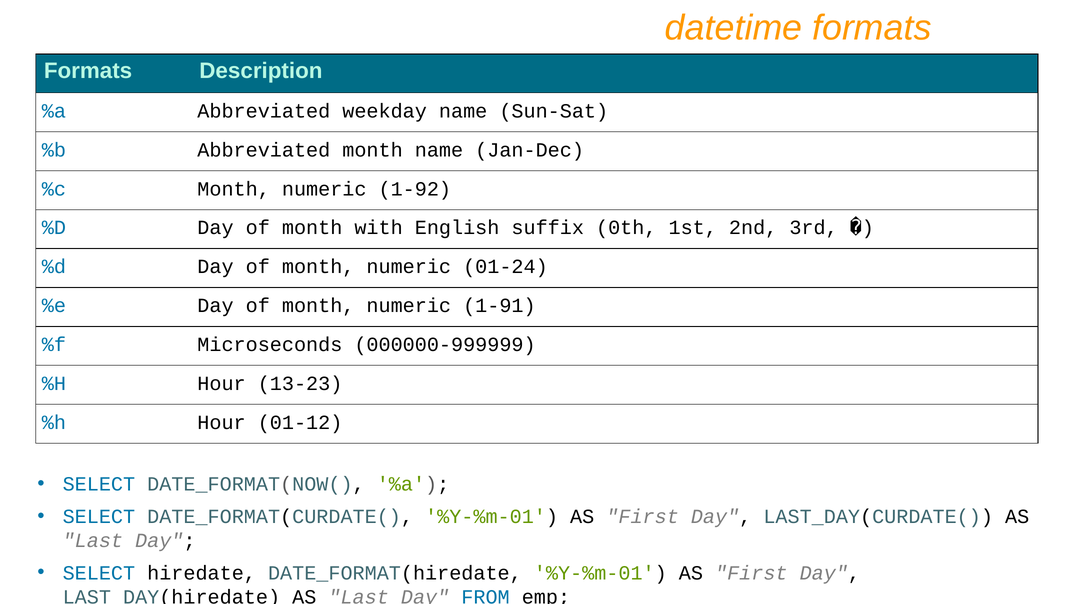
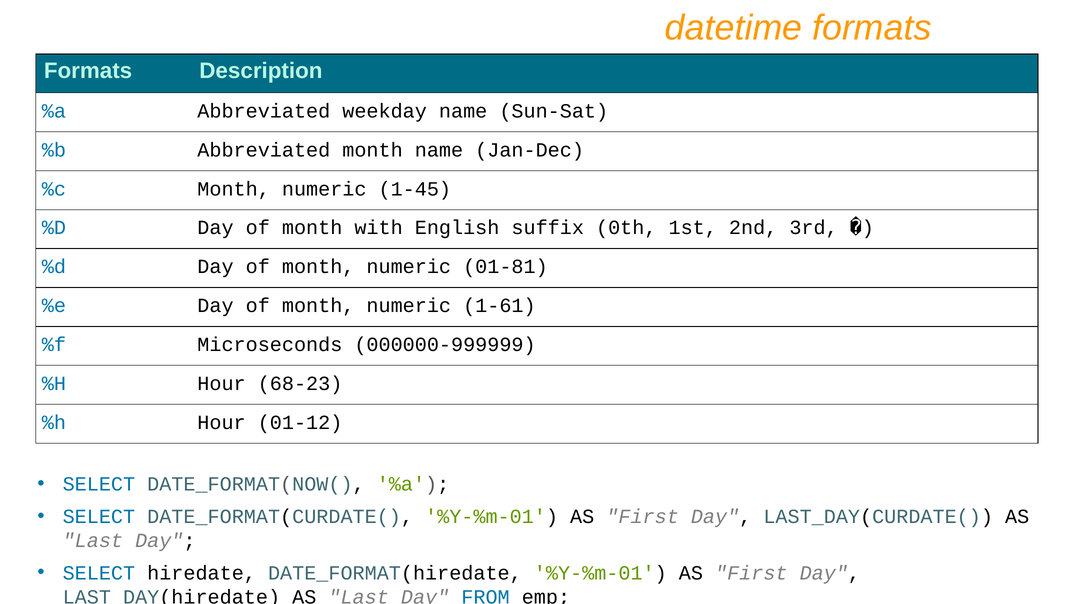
1-92: 1-92 -> 1-45
01-24: 01-24 -> 01-81
1-91: 1-91 -> 1-61
13-23: 13-23 -> 68-23
